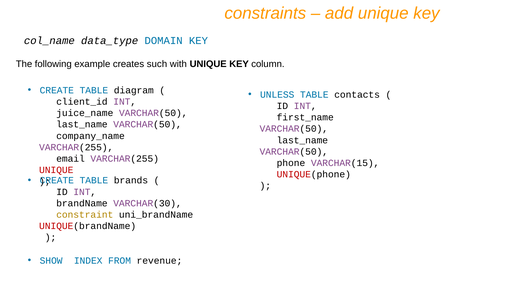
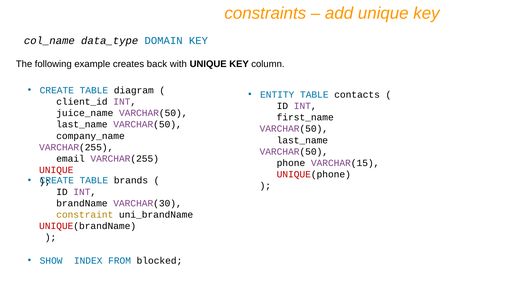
such: such -> back
UNLESS: UNLESS -> ENTITY
revenue: revenue -> blocked
